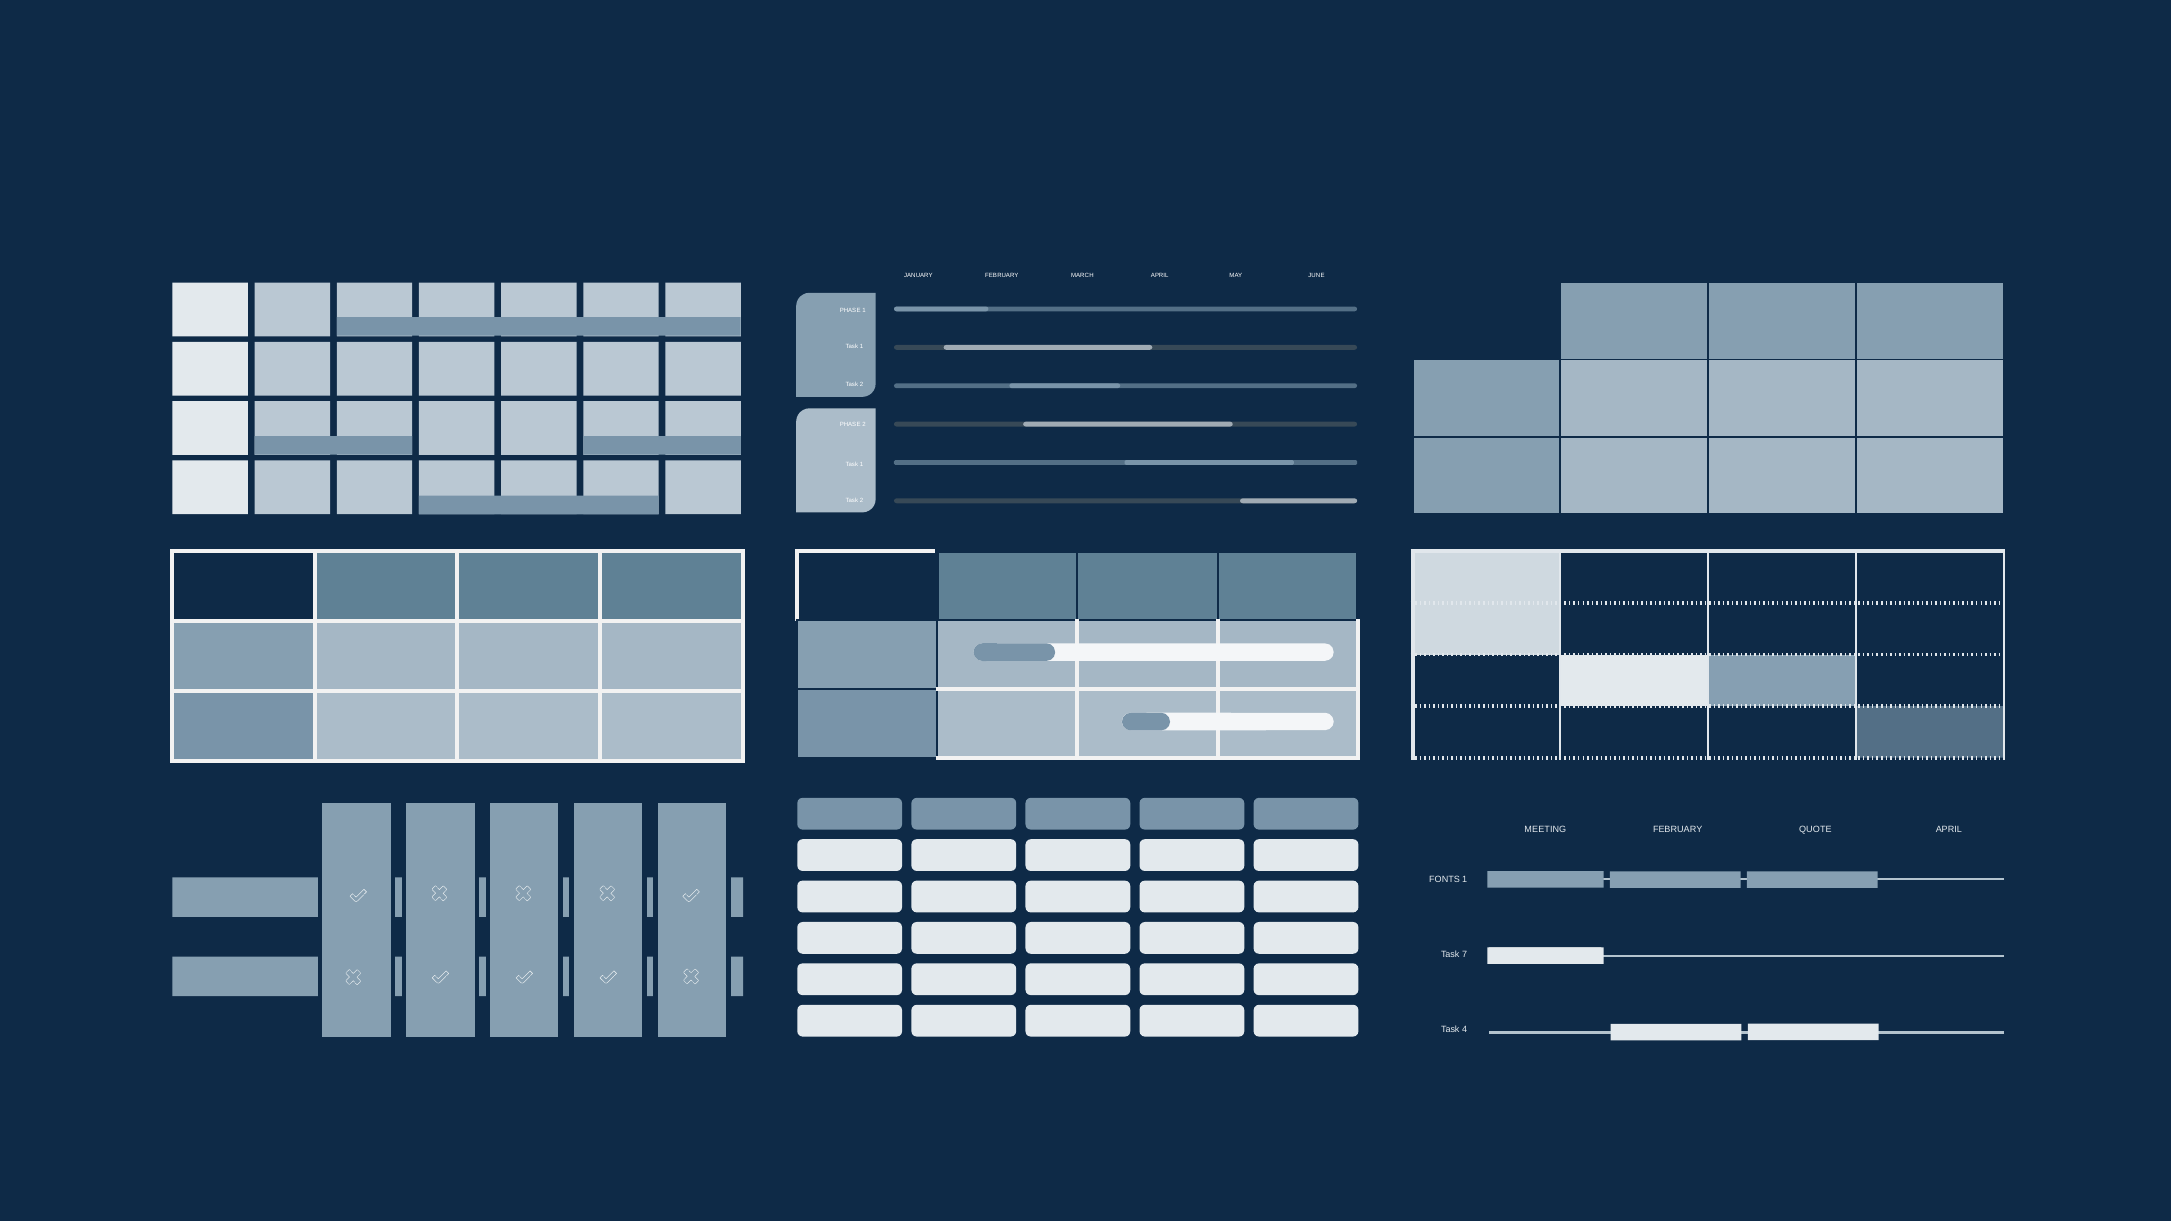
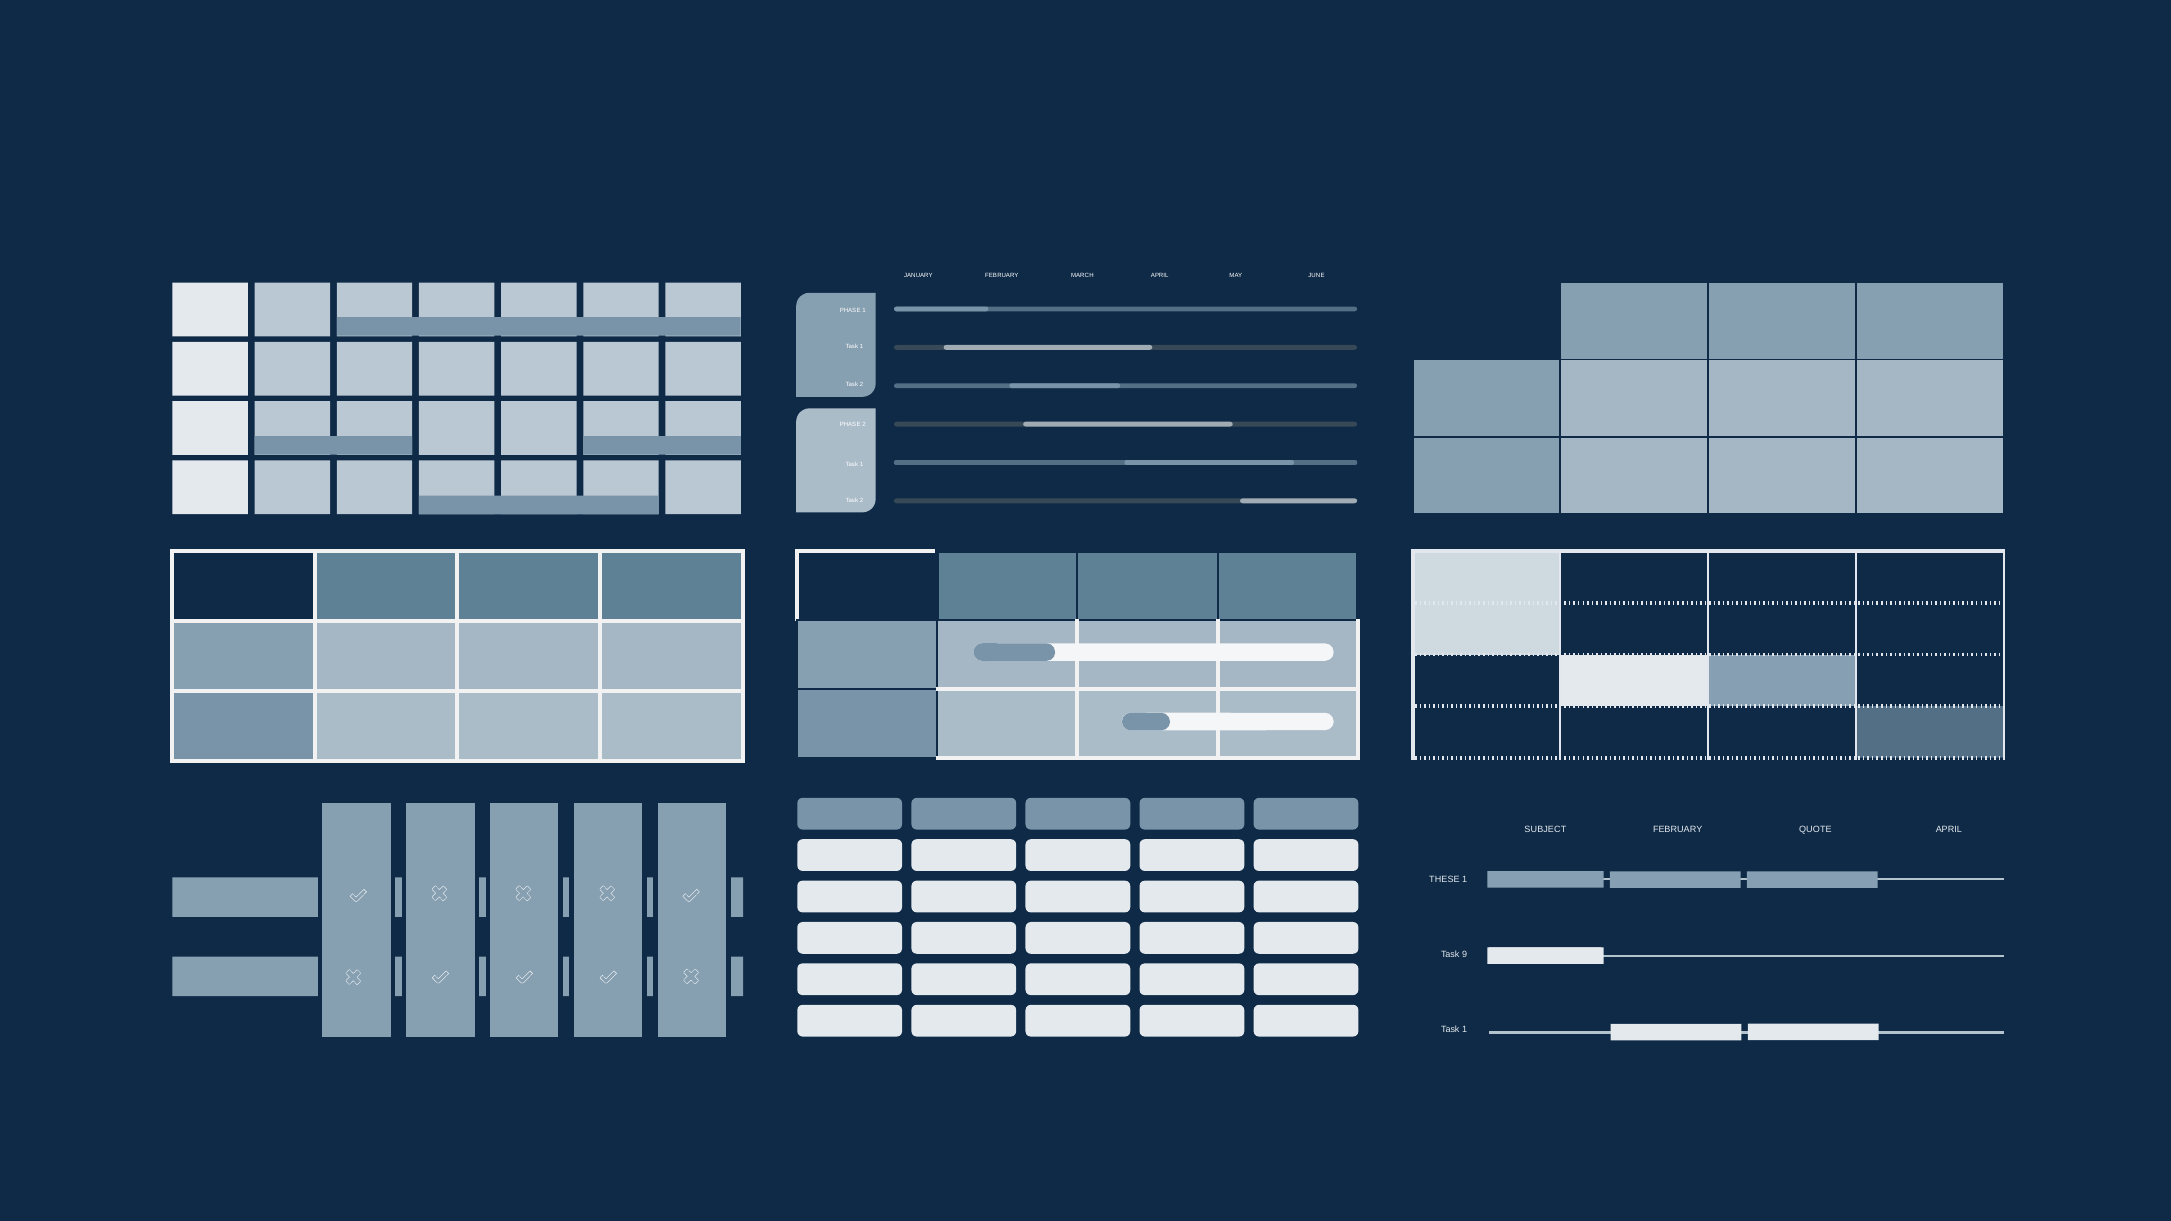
MEETING: MEETING -> SUBJECT
FONTS: FONTS -> THESE
7: 7 -> 9
4 at (1465, 1030): 4 -> 1
